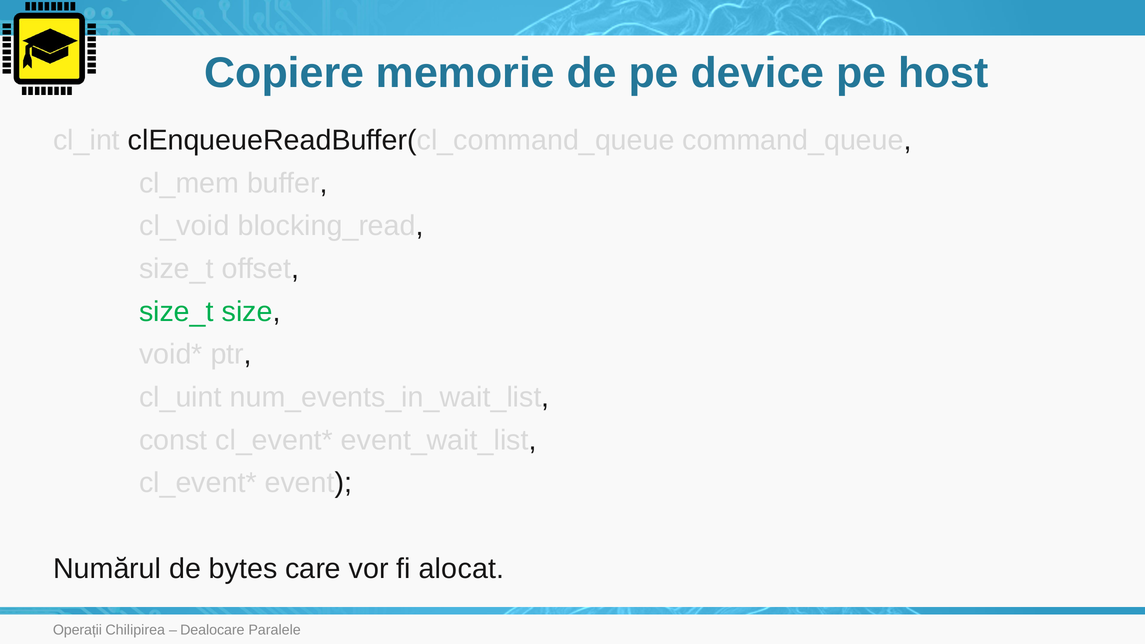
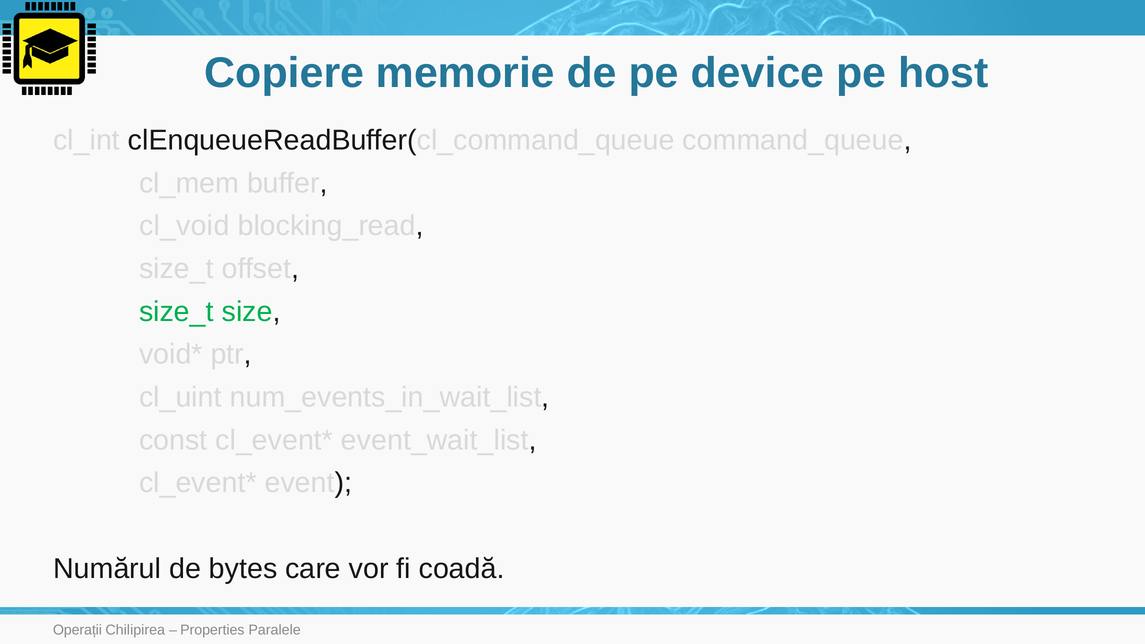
alocat: alocat -> coadă
Dealocare: Dealocare -> Properties
